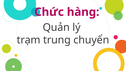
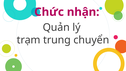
hàng: hàng -> nhận
